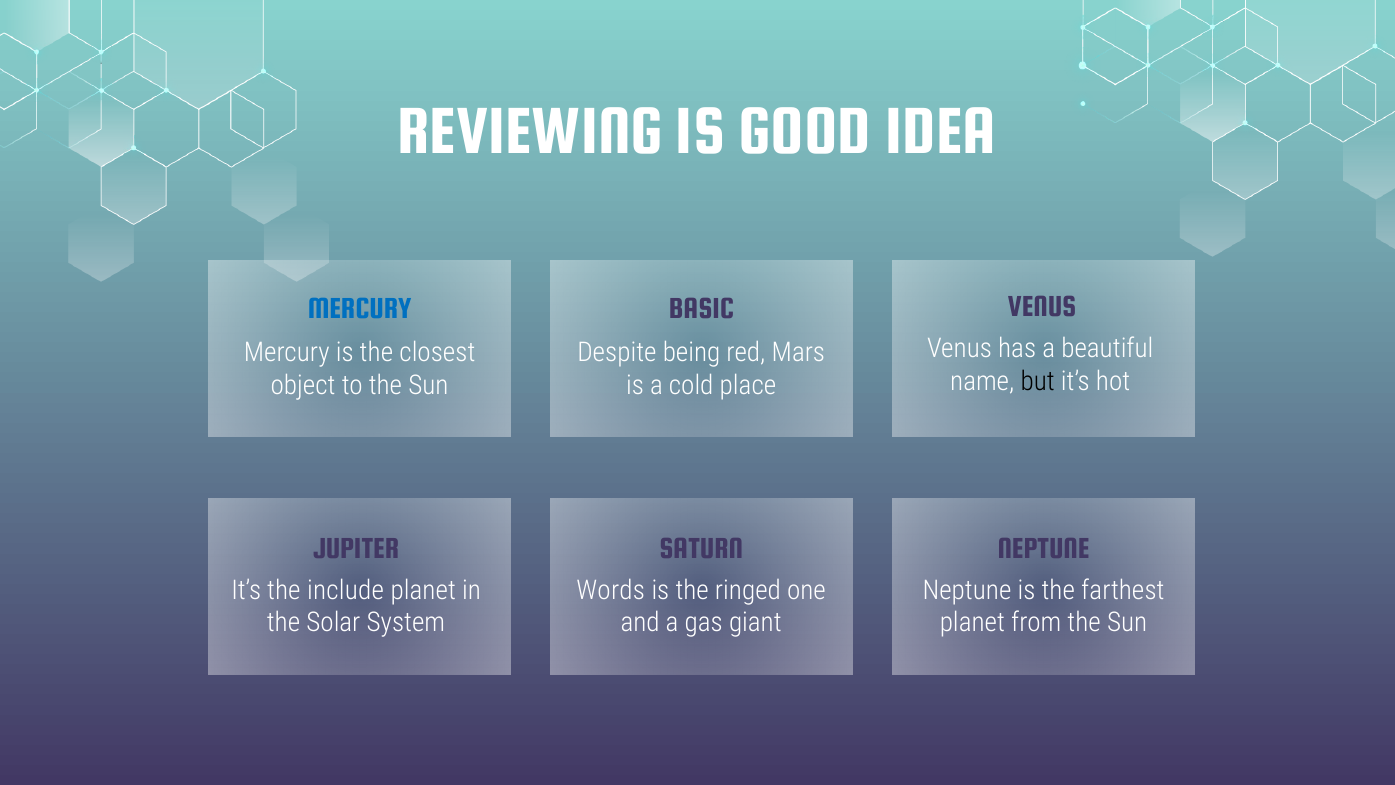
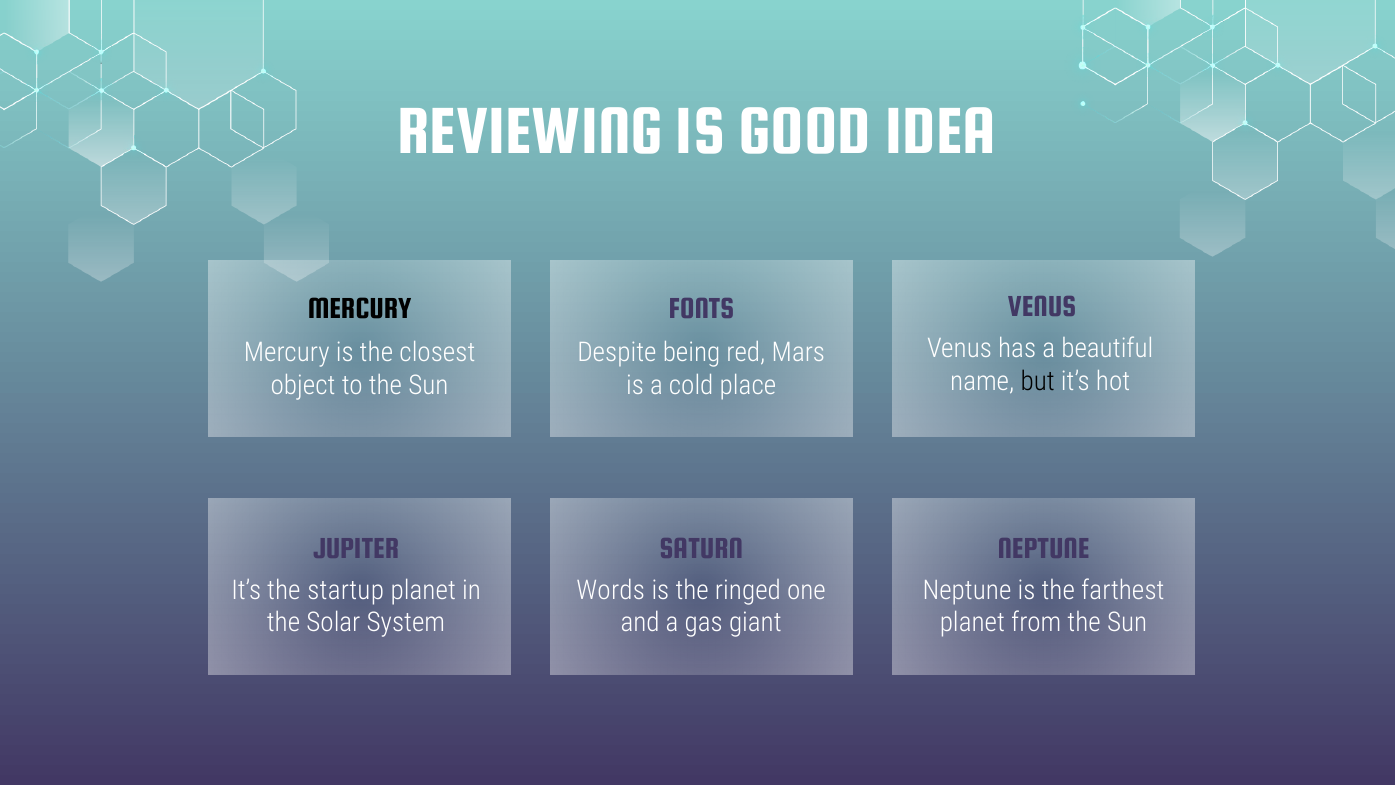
MERCURY at (360, 308) colour: blue -> black
BASIC: BASIC -> FONTS
include: include -> startup
